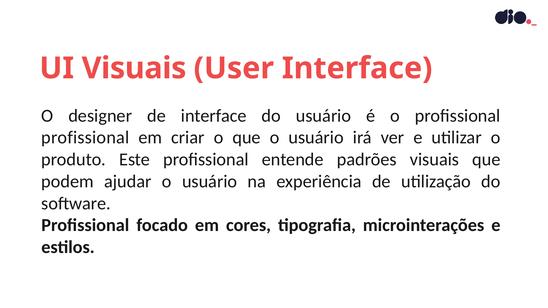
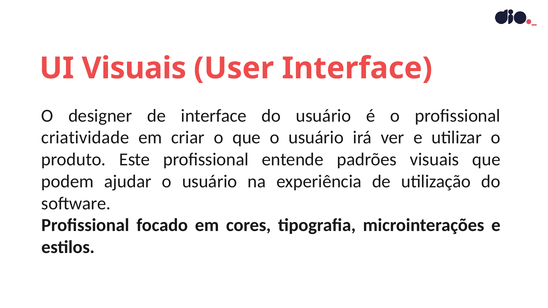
profissional at (85, 138): profissional -> criatividade
